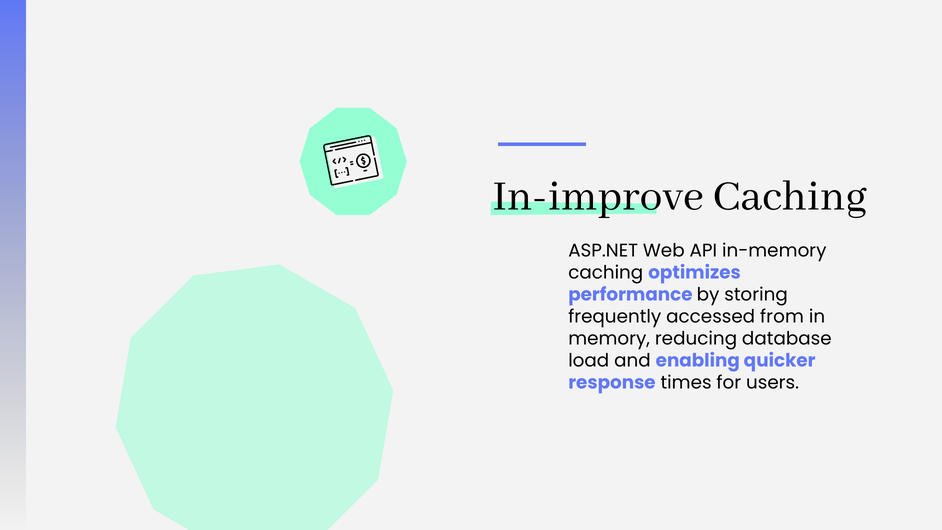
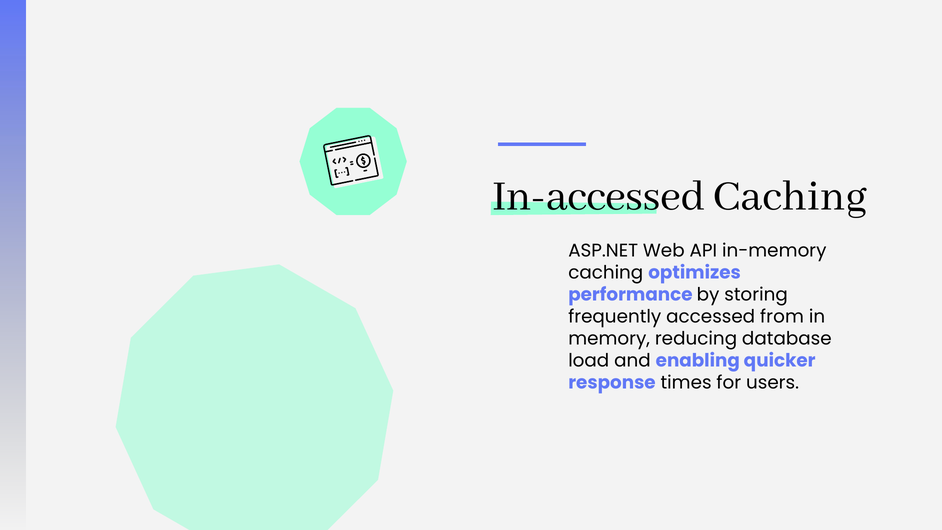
In-improve: In-improve -> In-accessed
